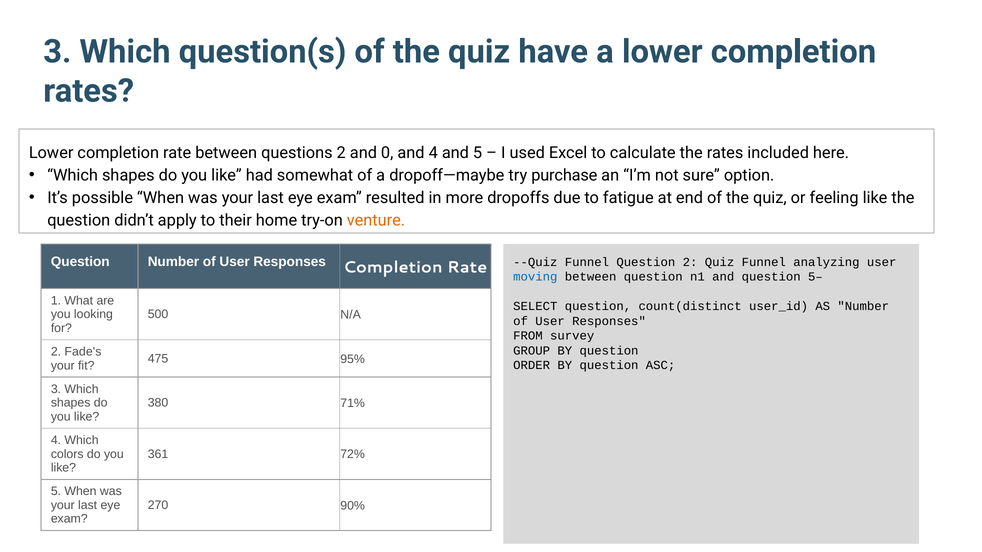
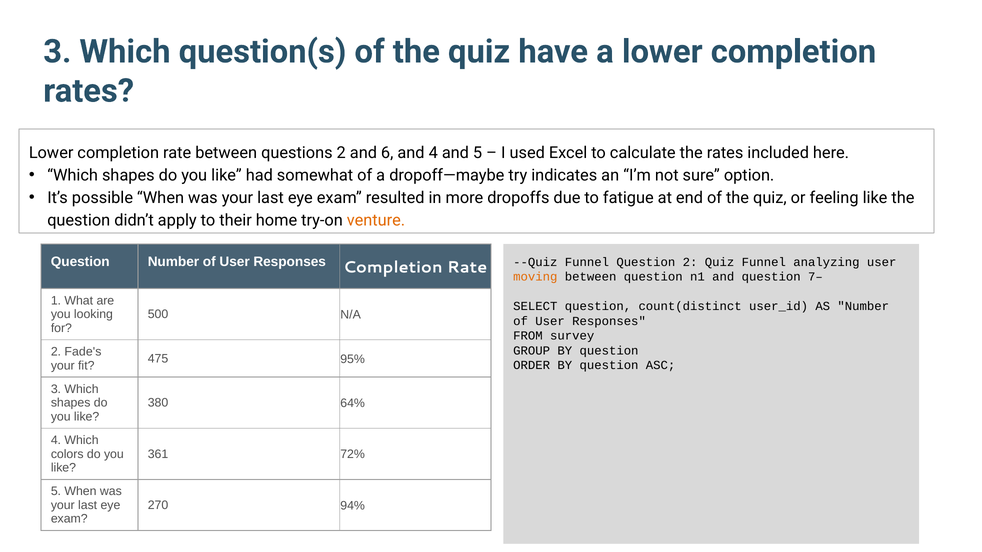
0: 0 -> 6
purchase: purchase -> indicates
moving colour: blue -> orange
5–: 5– -> 7–
71%: 71% -> 64%
90%: 90% -> 94%
